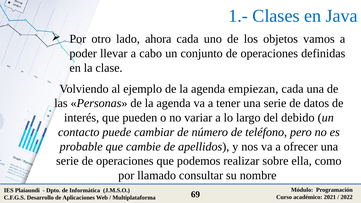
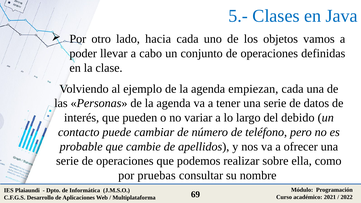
1.-: 1.- -> 5.-
ahora: ahora -> hacia
llamado: llamado -> pruebas
